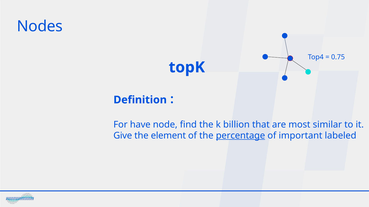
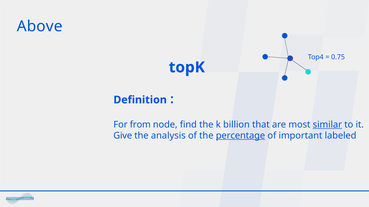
Nodes: Nodes -> Above
have: have -> from
similar underline: none -> present
element: element -> analysis
